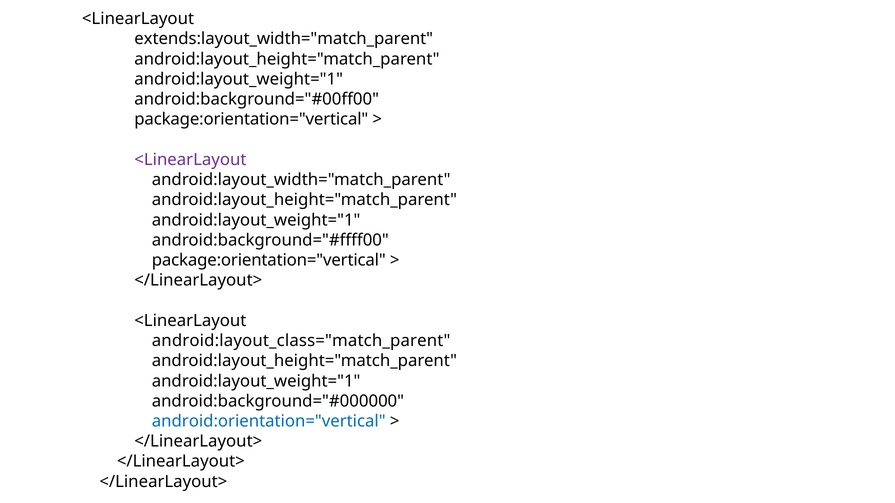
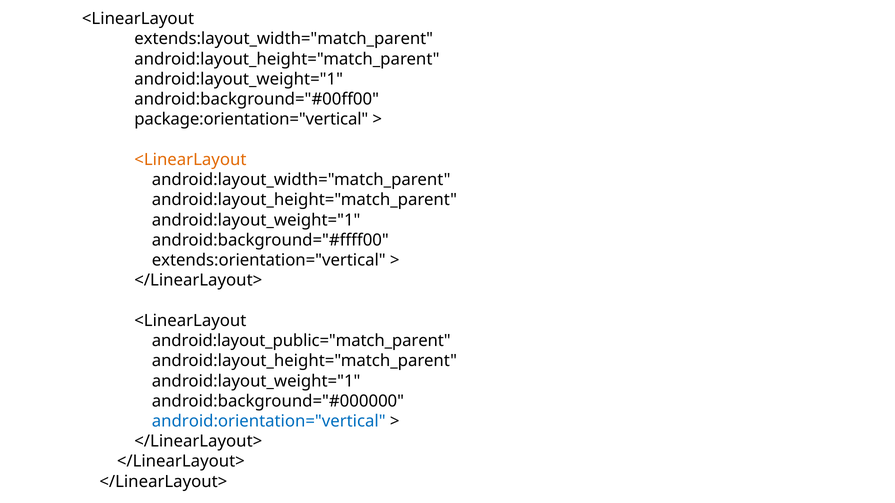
<LinearLayout at (190, 160) colour: purple -> orange
package:orientation="vertical at (269, 260): package:orientation="vertical -> extends:orientation="vertical
android:layout_class="match_parent: android:layout_class="match_parent -> android:layout_public="match_parent
